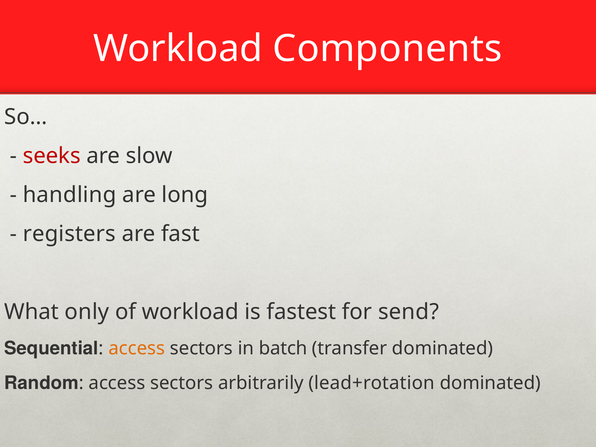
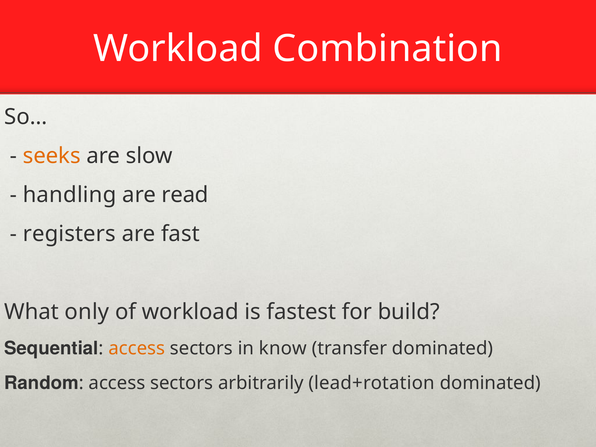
Components: Components -> Combination
seeks colour: red -> orange
long: long -> read
send: send -> build
batch: batch -> know
